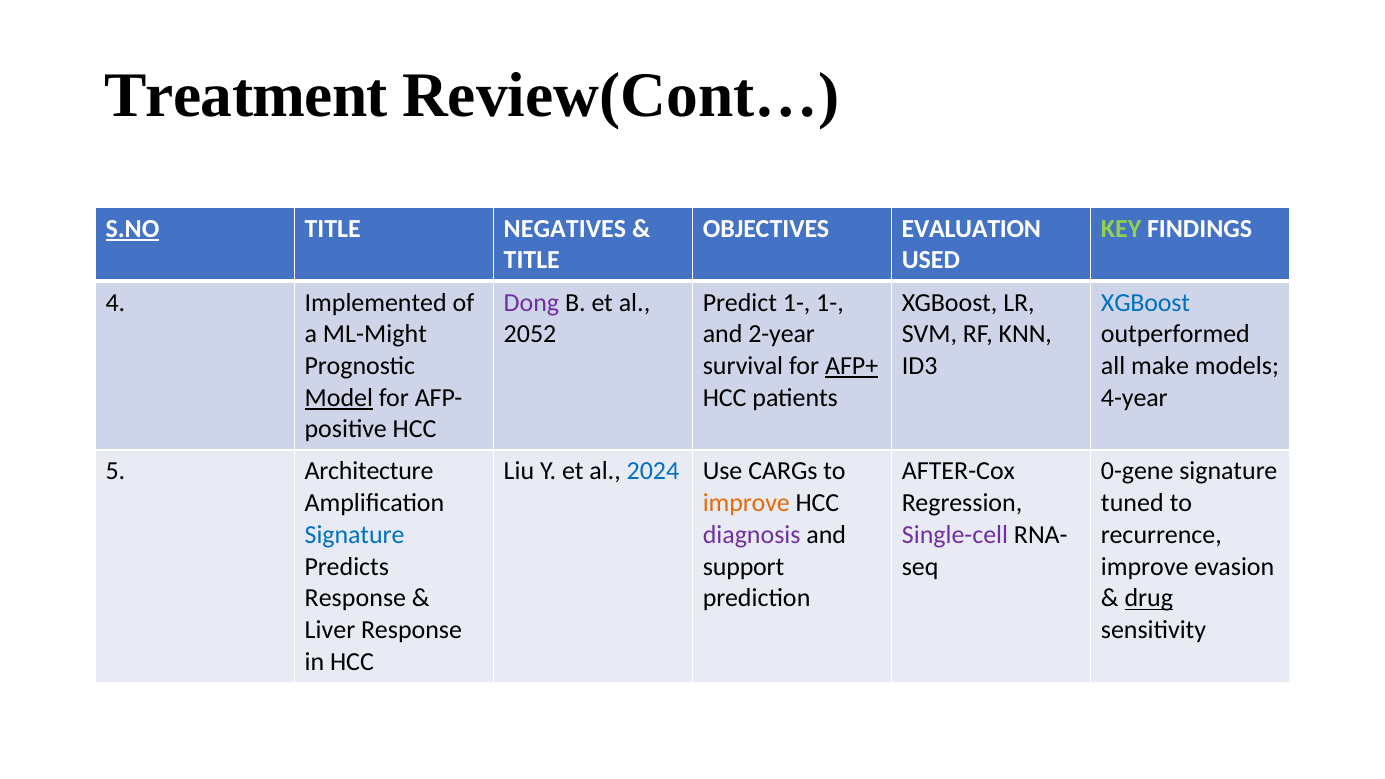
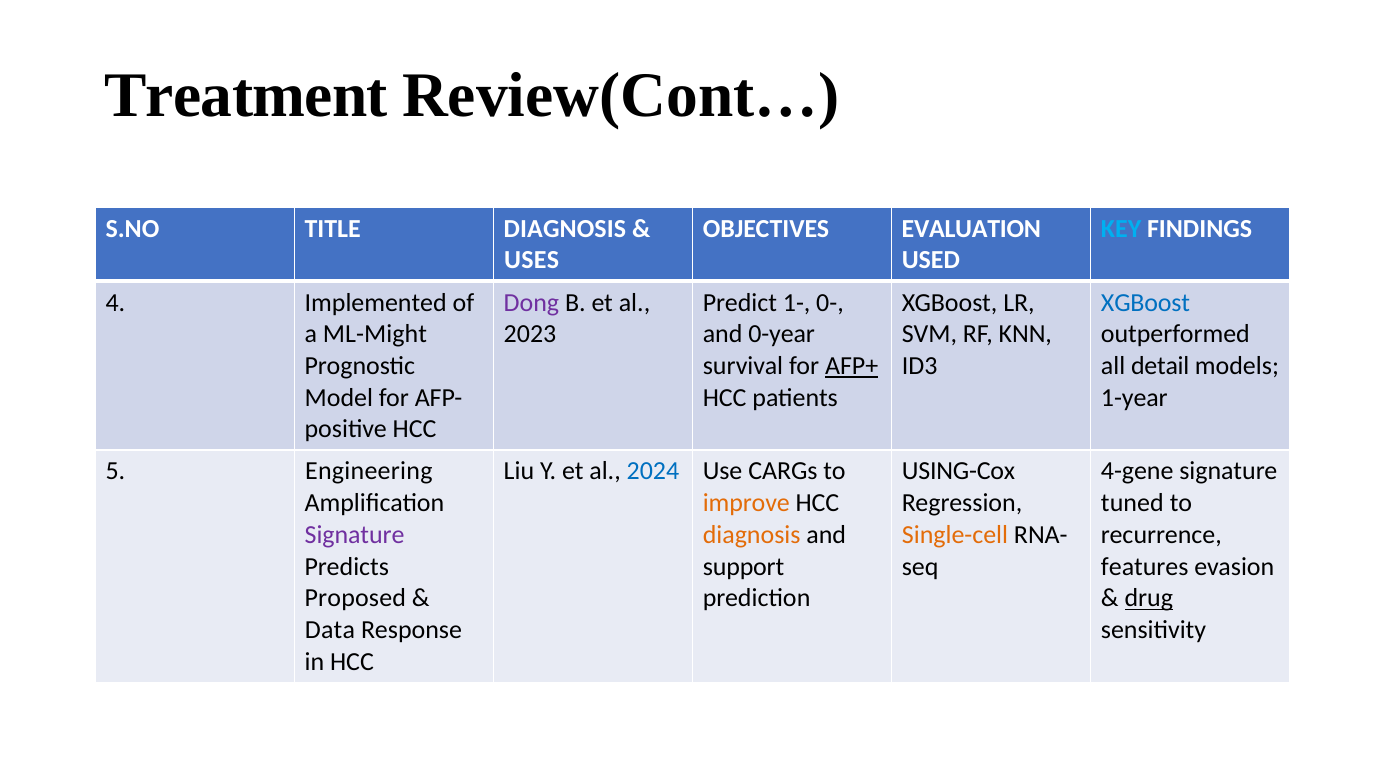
S.NO underline: present -> none
TITLE NEGATIVES: NEGATIVES -> DIAGNOSIS
KEY colour: light green -> light blue
TITLE at (532, 260): TITLE -> USES
1- 1-: 1- -> 0-
2052: 2052 -> 2023
2-year: 2-year -> 0-year
make: make -> detail
Model underline: present -> none
4-year: 4-year -> 1-year
Architecture: Architecture -> Engineering
AFTER-Cox: AFTER-Cox -> USING-Cox
0-gene: 0-gene -> 4-gene
Signature at (355, 535) colour: blue -> purple
diagnosis at (752, 535) colour: purple -> orange
Single-cell colour: purple -> orange
improve at (1145, 567): improve -> features
Response at (355, 598): Response -> Proposed
Liver: Liver -> Data
